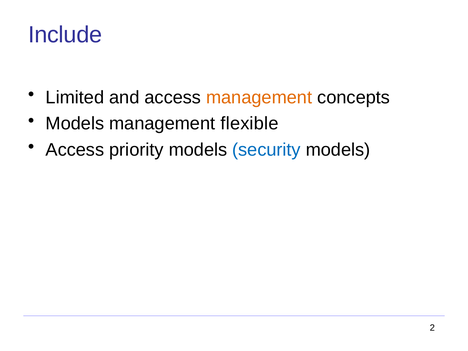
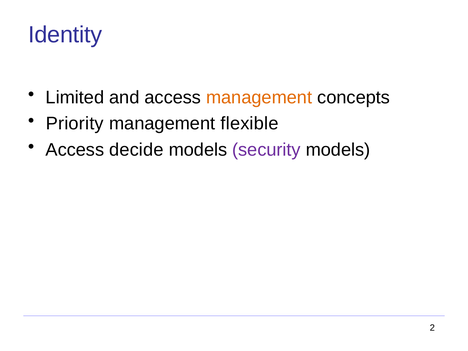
Include: Include -> Identity
Models at (75, 124): Models -> Priority
priority: priority -> decide
security colour: blue -> purple
